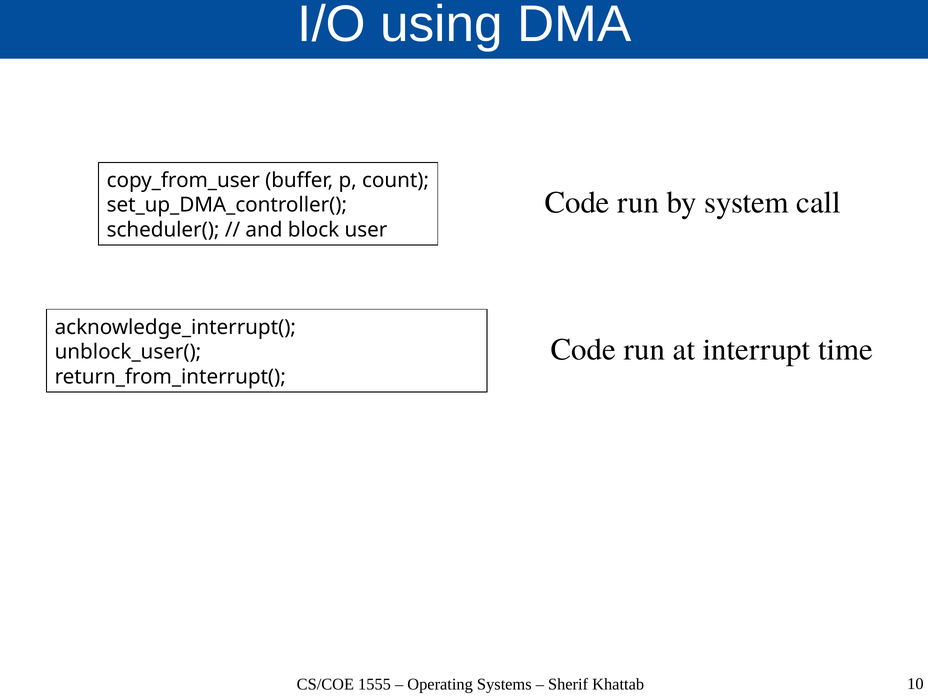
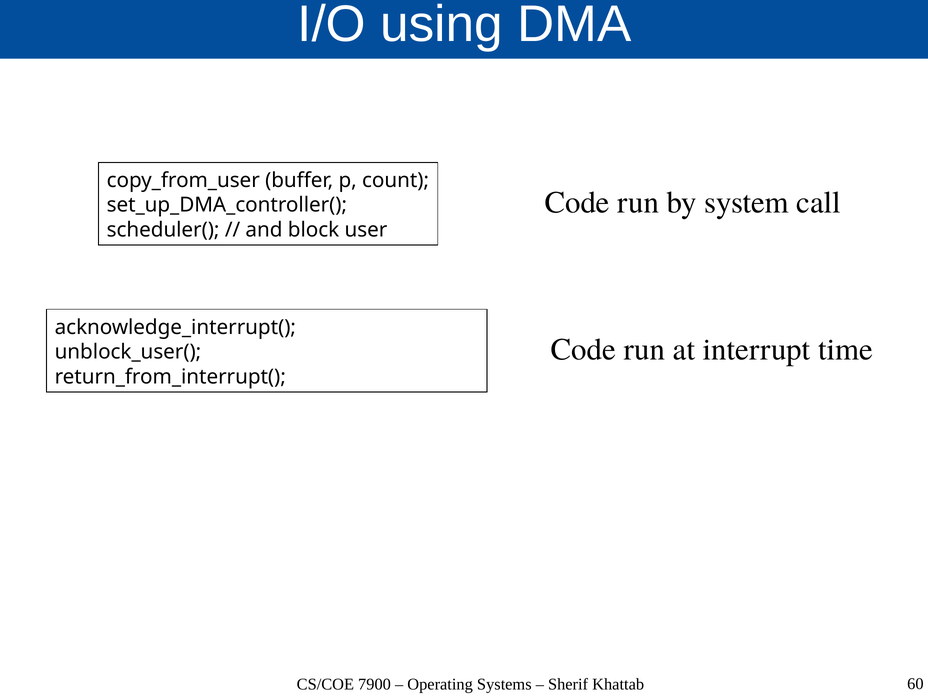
1555: 1555 -> 7900
10: 10 -> 60
